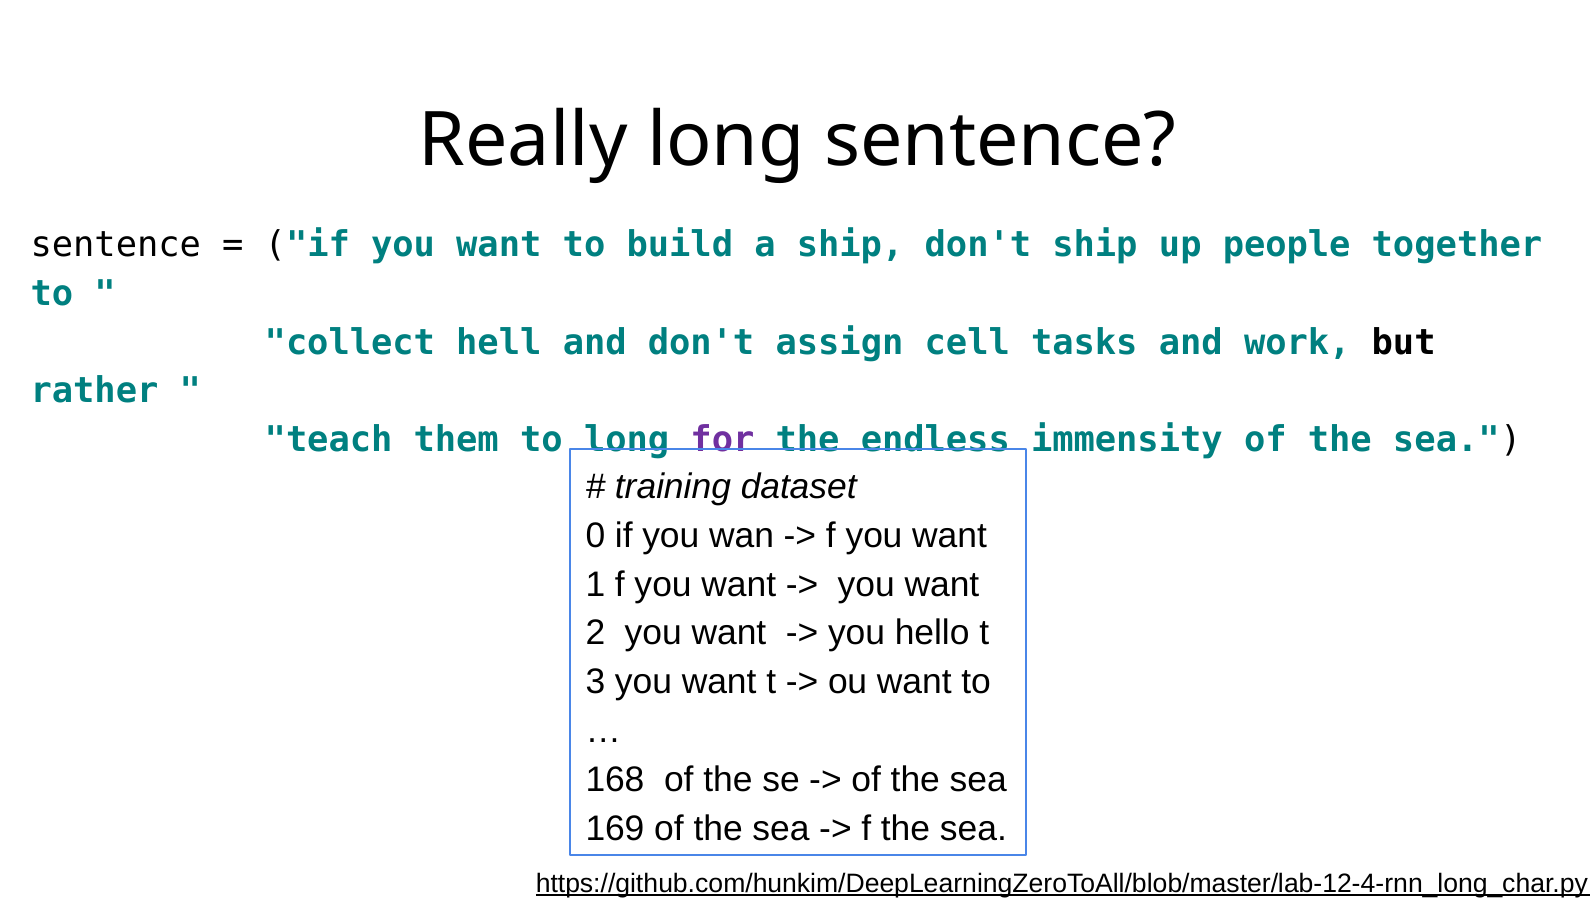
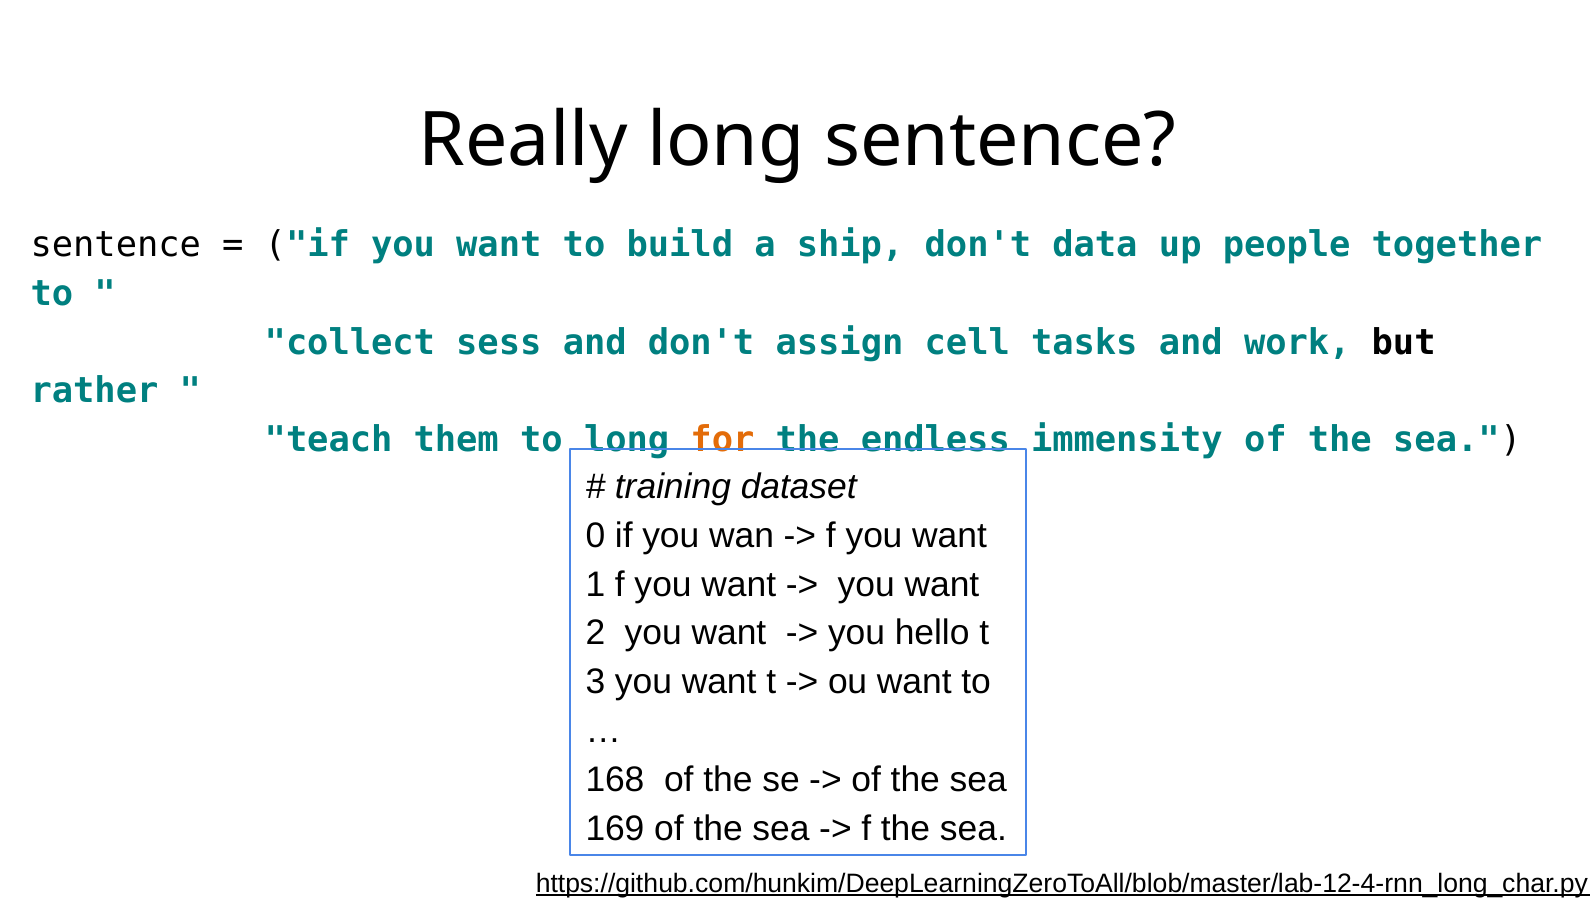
don't ship: ship -> data
hell: hell -> sess
for colour: purple -> orange
